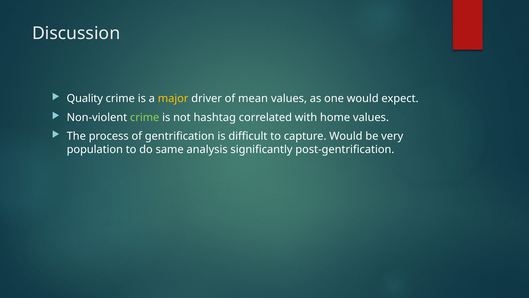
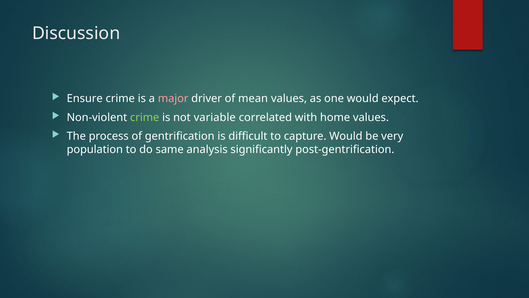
Quality: Quality -> Ensure
major colour: yellow -> pink
hashtag: hashtag -> variable
